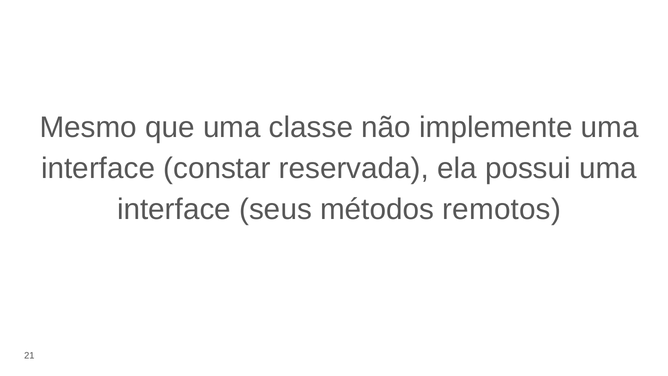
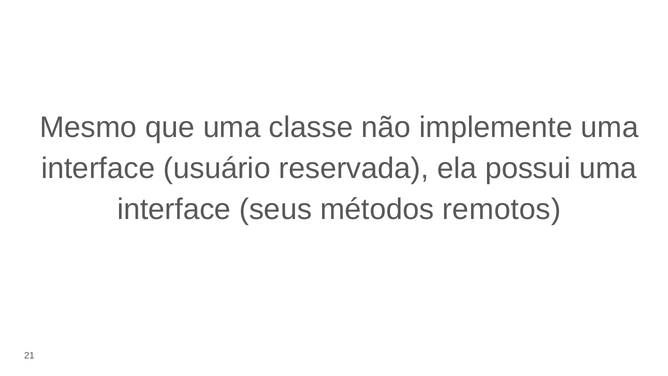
constar: constar -> usuário
